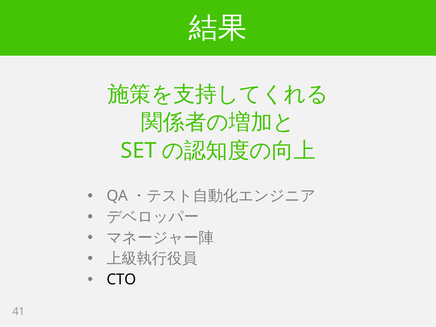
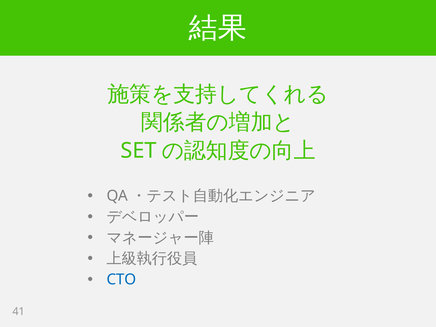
CTO colour: black -> blue
